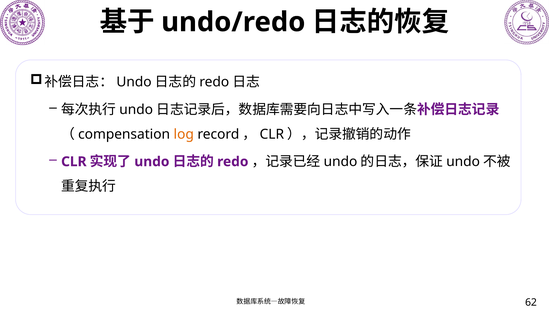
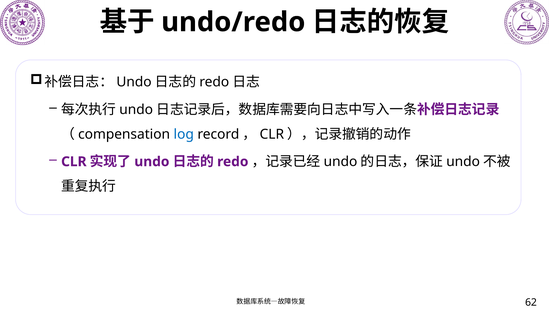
log colour: orange -> blue
